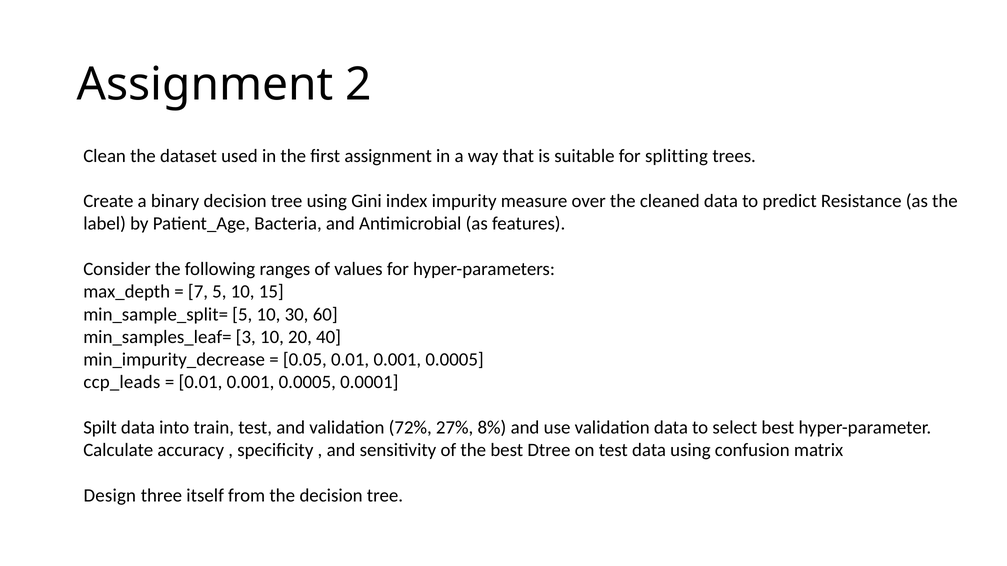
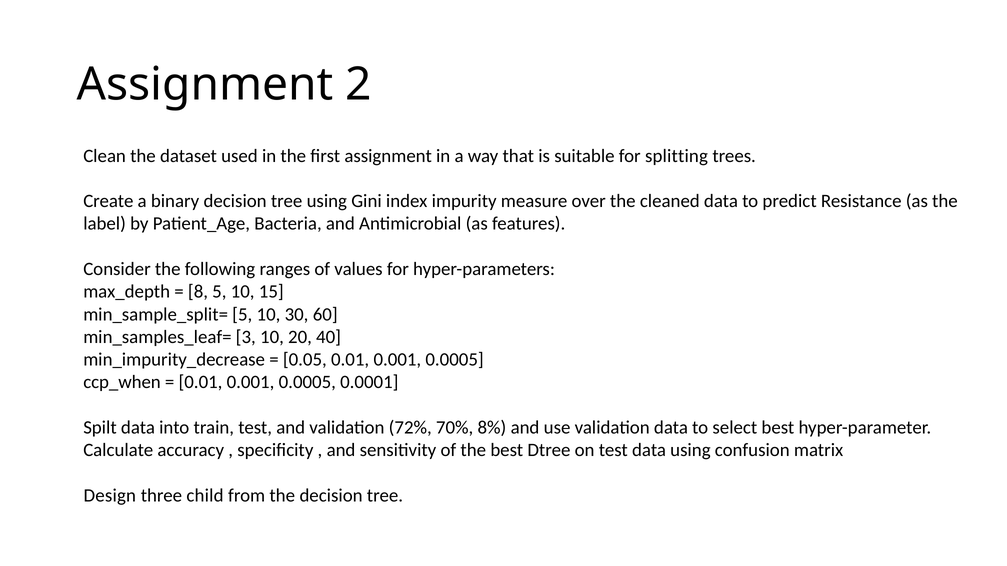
7: 7 -> 8
ccp_leads: ccp_leads -> ccp_when
27%: 27% -> 70%
itself: itself -> child
